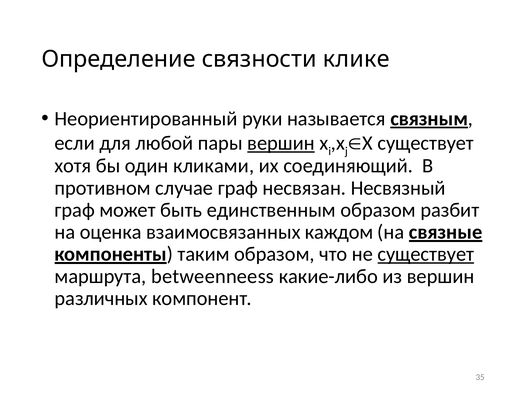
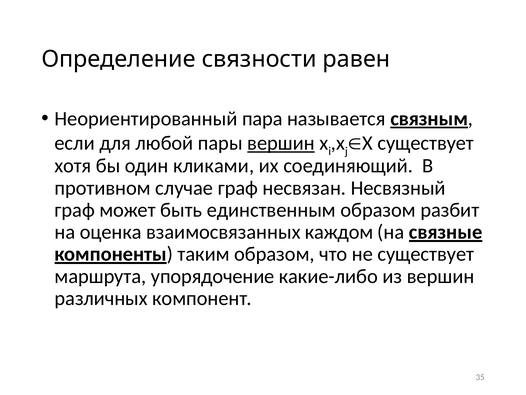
клике: клике -> равен
руки: руки -> пара
существует at (426, 254) underline: present -> none
betweenneess: betweenneess -> упорядочение
